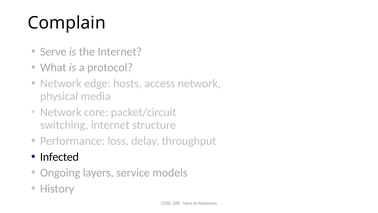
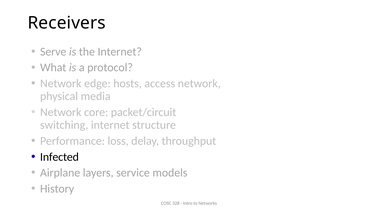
Complain: Complain -> Receivers
Ongoing: Ongoing -> Airplane
